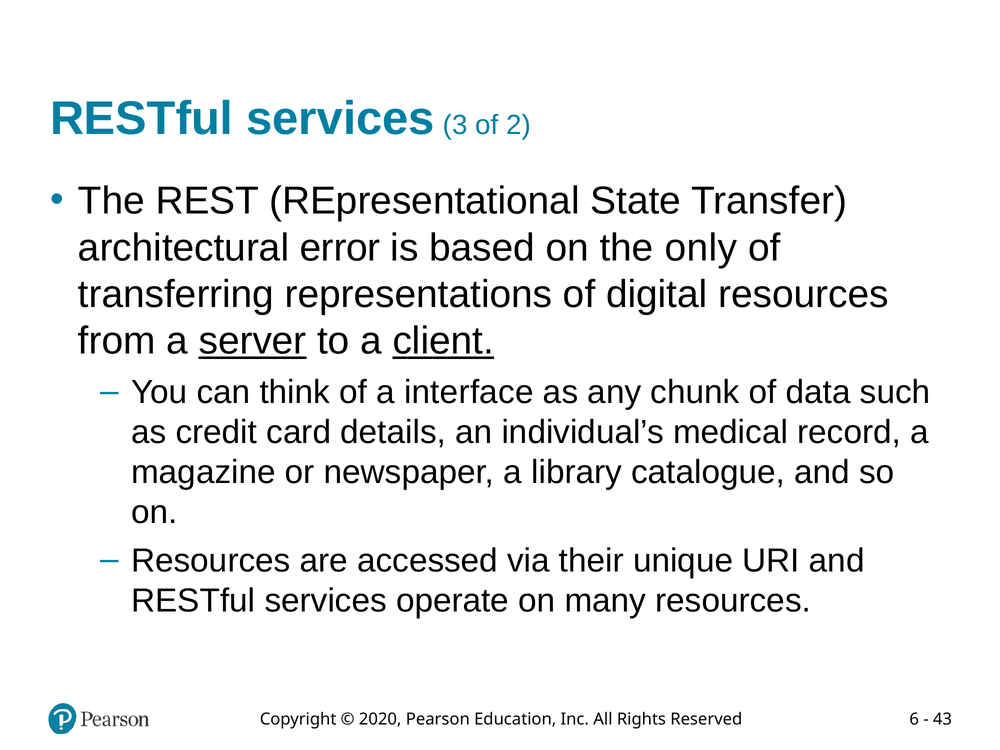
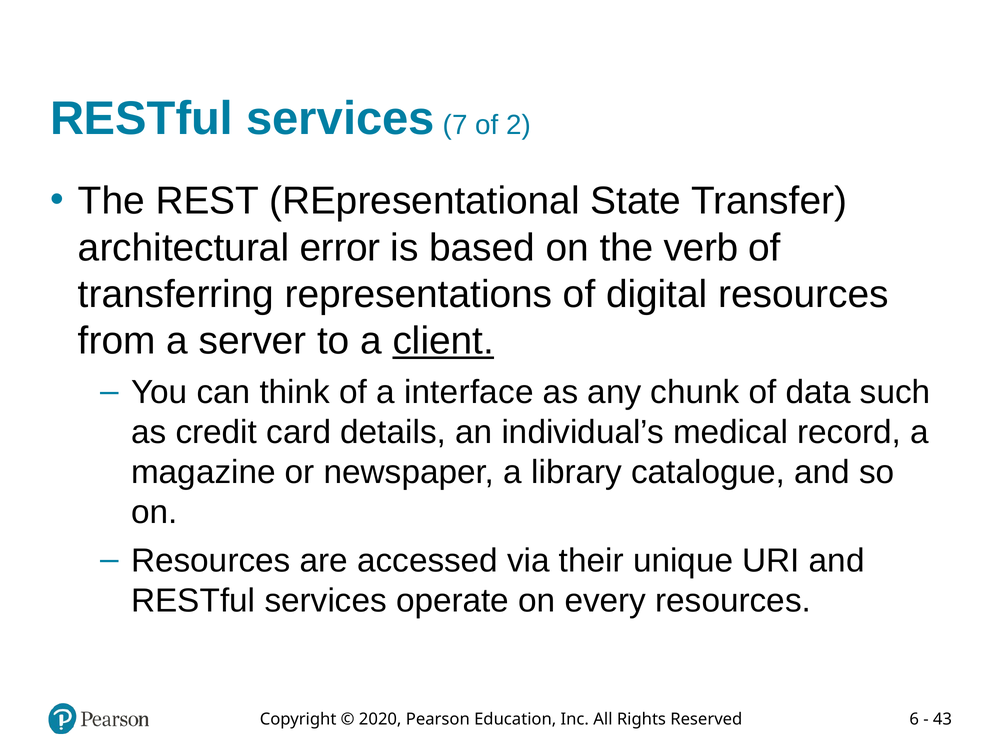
3: 3 -> 7
only: only -> verb
server underline: present -> none
many: many -> every
